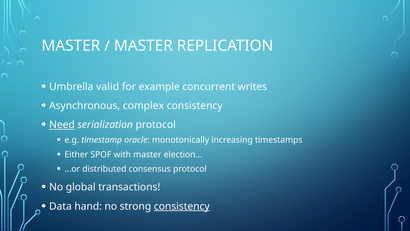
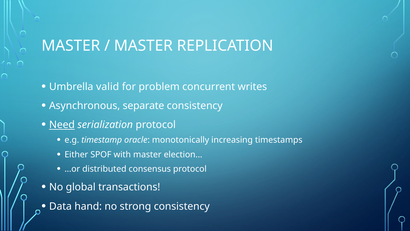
example: example -> problem
complex: complex -> separate
consistency at (182, 206) underline: present -> none
